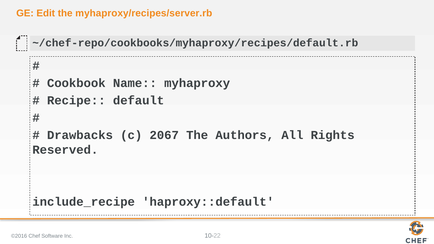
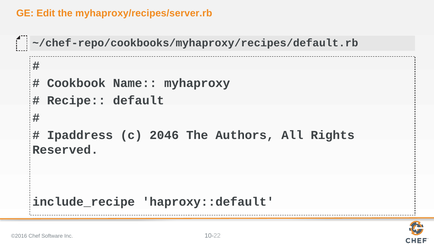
Drawbacks: Drawbacks -> Ipaddress
2067: 2067 -> 2046
